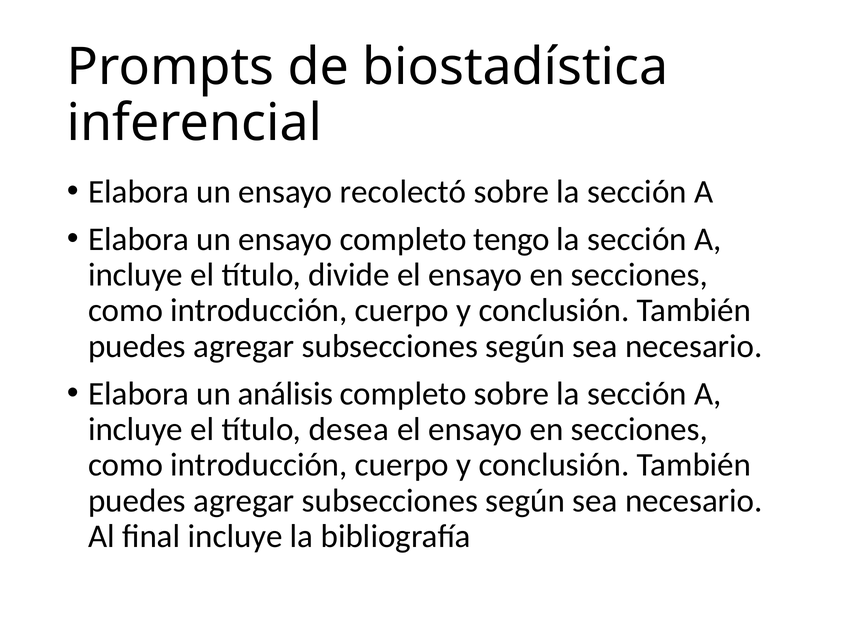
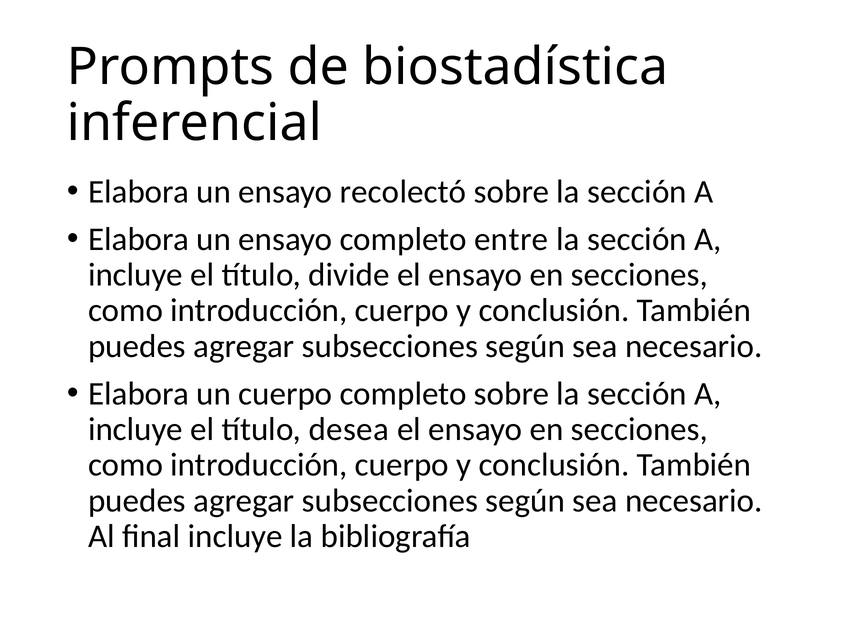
tengo: tengo -> entre
un análisis: análisis -> cuerpo
